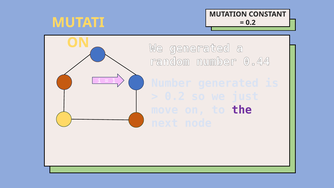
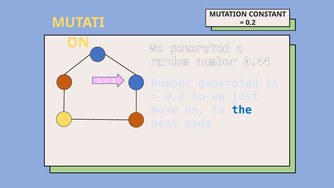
the colour: purple -> blue
